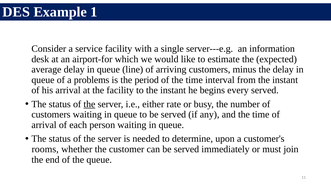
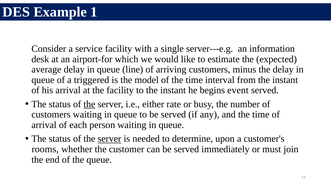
problems: problems -> triggered
period: period -> model
every: every -> event
server at (109, 139) underline: none -> present
